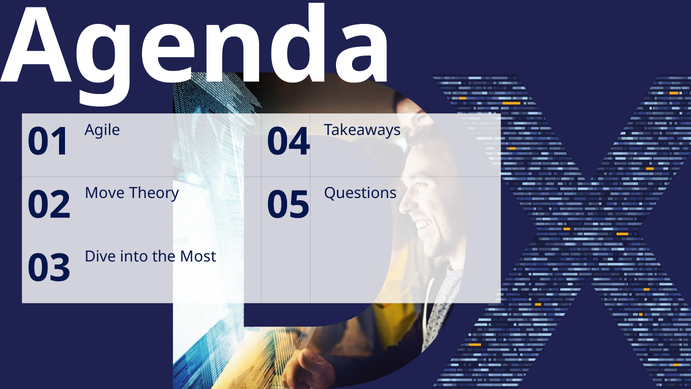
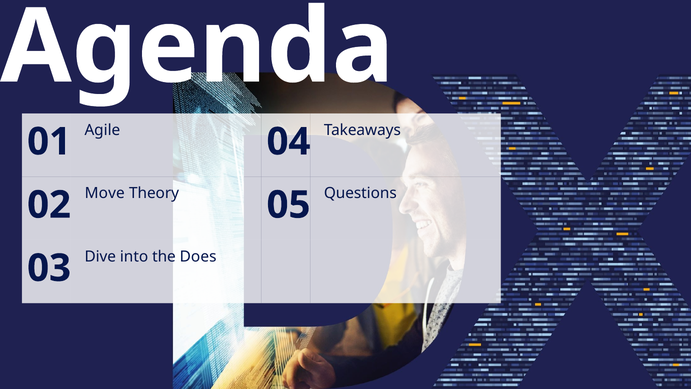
Most: Most -> Does
